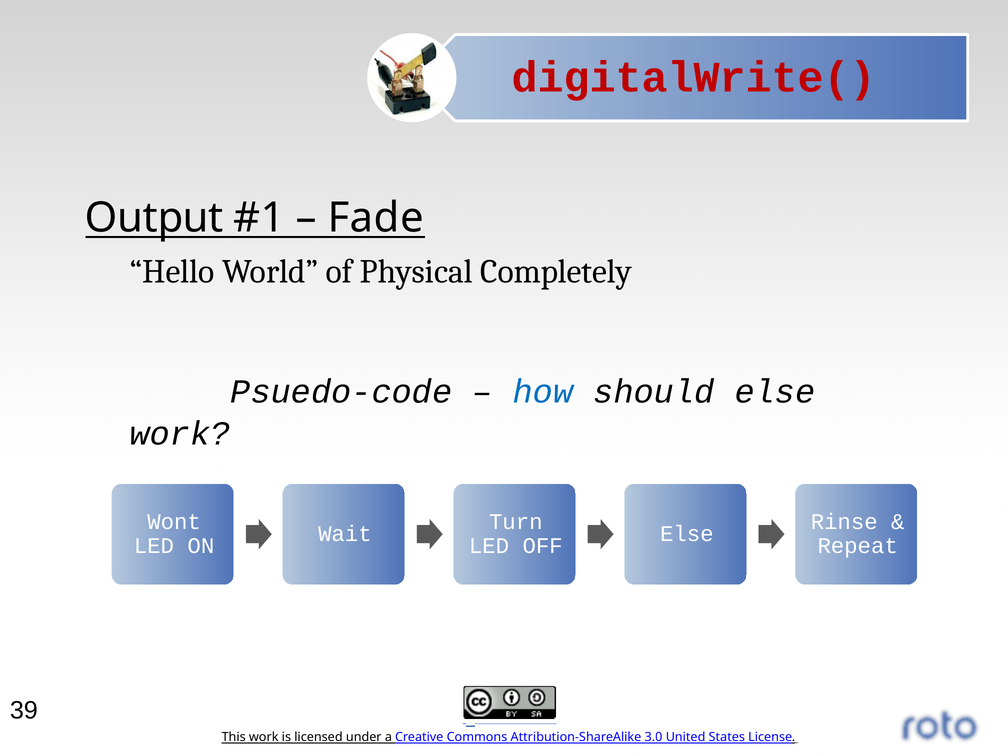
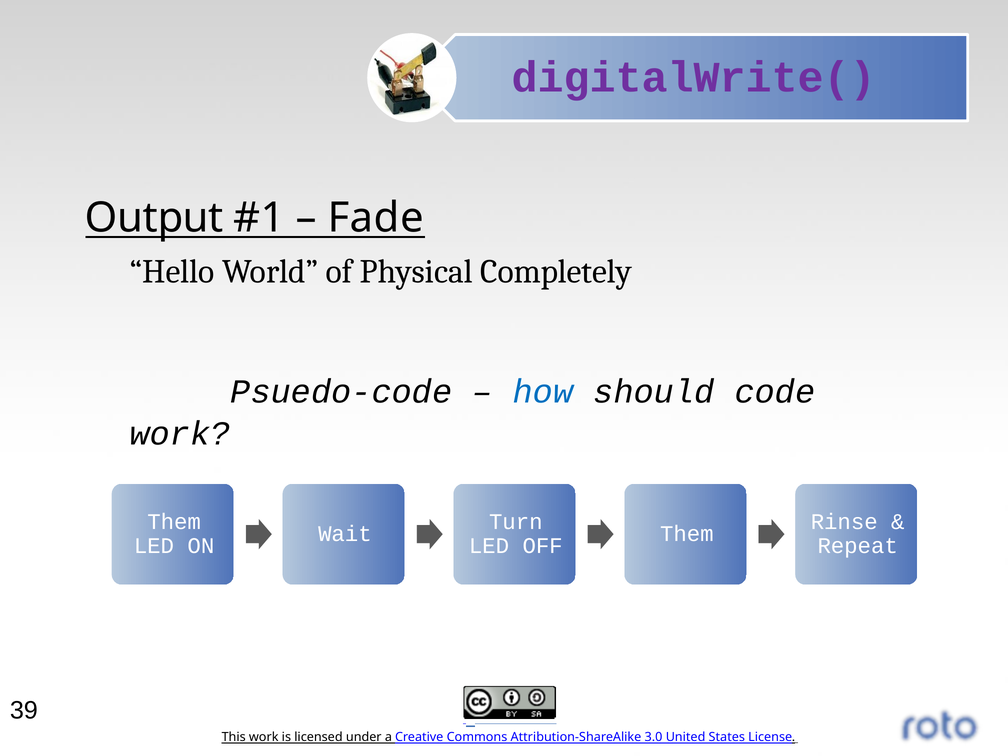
digitalWrite( colour: red -> purple
should else: else -> code
Wont at (174, 522): Wont -> Them
Else at (687, 534): Else -> Them
